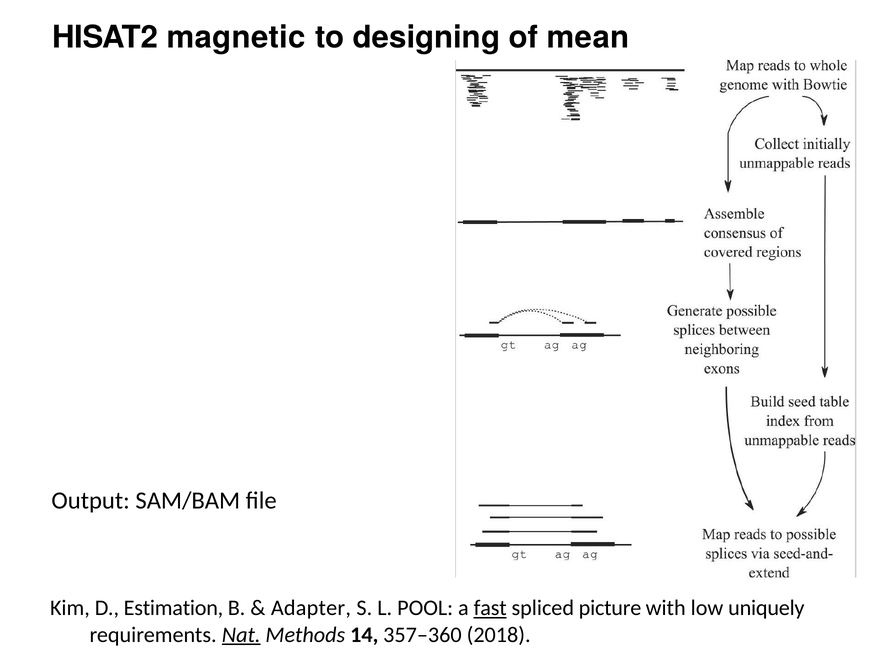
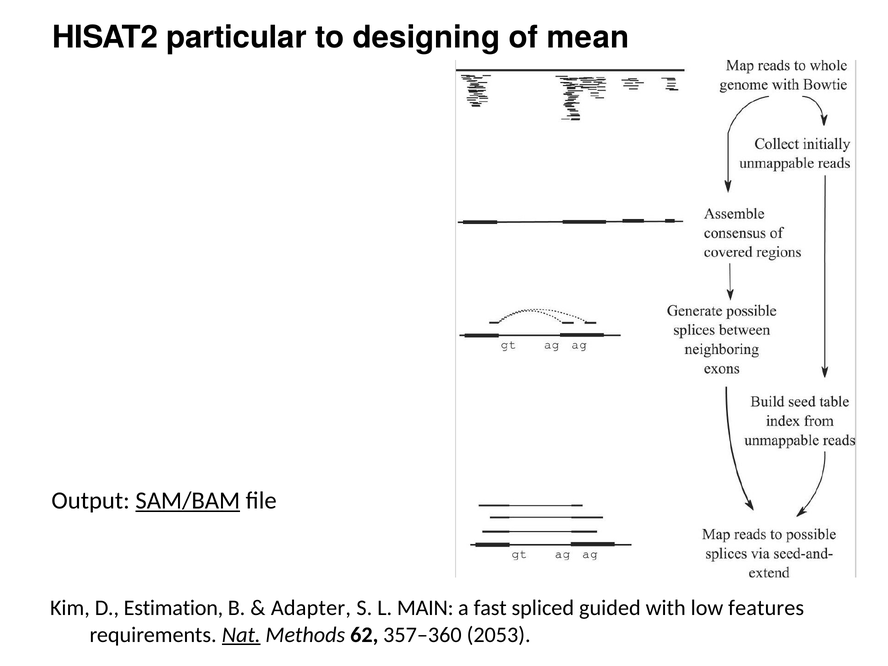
magnetic: magnetic -> particular
SAM/BAM underline: none -> present
POOL: POOL -> MAIN
fast underline: present -> none
picture: picture -> guided
uniquely: uniquely -> features
14: 14 -> 62
2018: 2018 -> 2053
